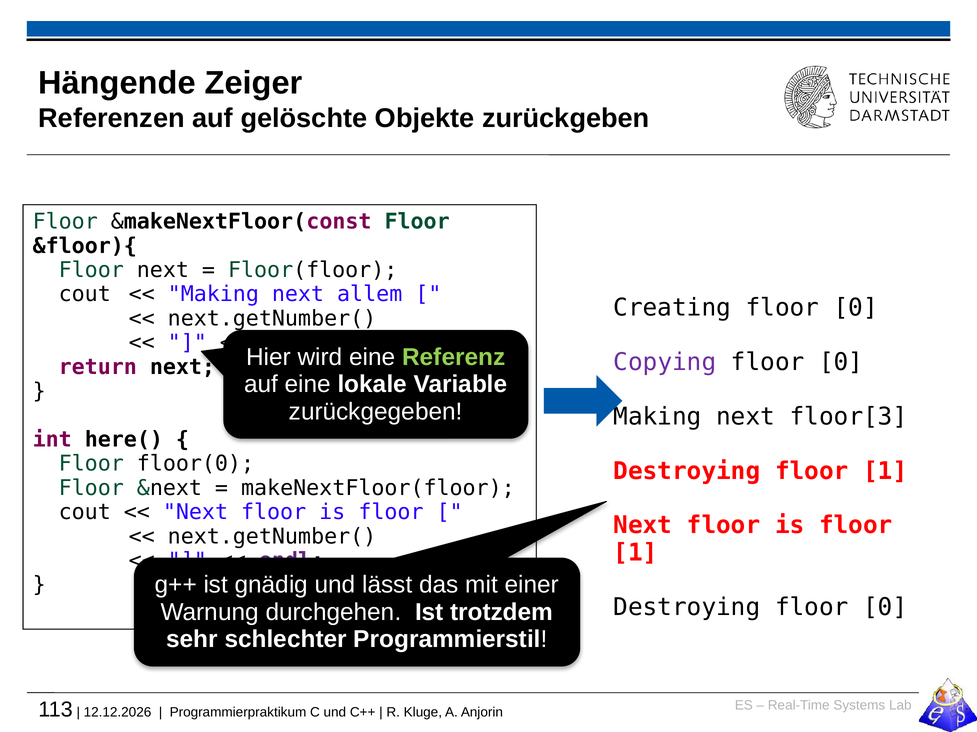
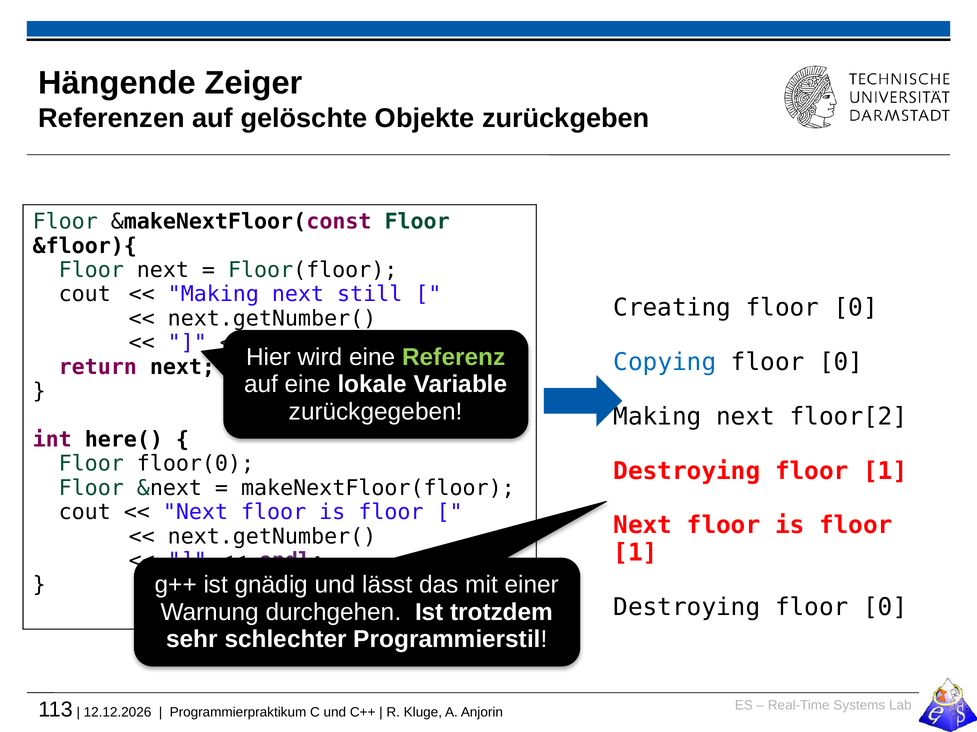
allem: allem -> still
Copying colour: purple -> blue
floor[3: floor[3 -> floor[2
